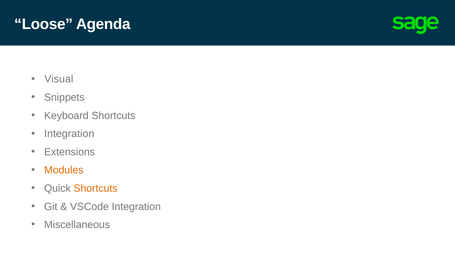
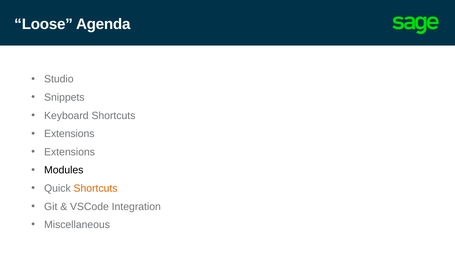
Visual: Visual -> Studio
Integration at (69, 134): Integration -> Extensions
Modules colour: orange -> black
